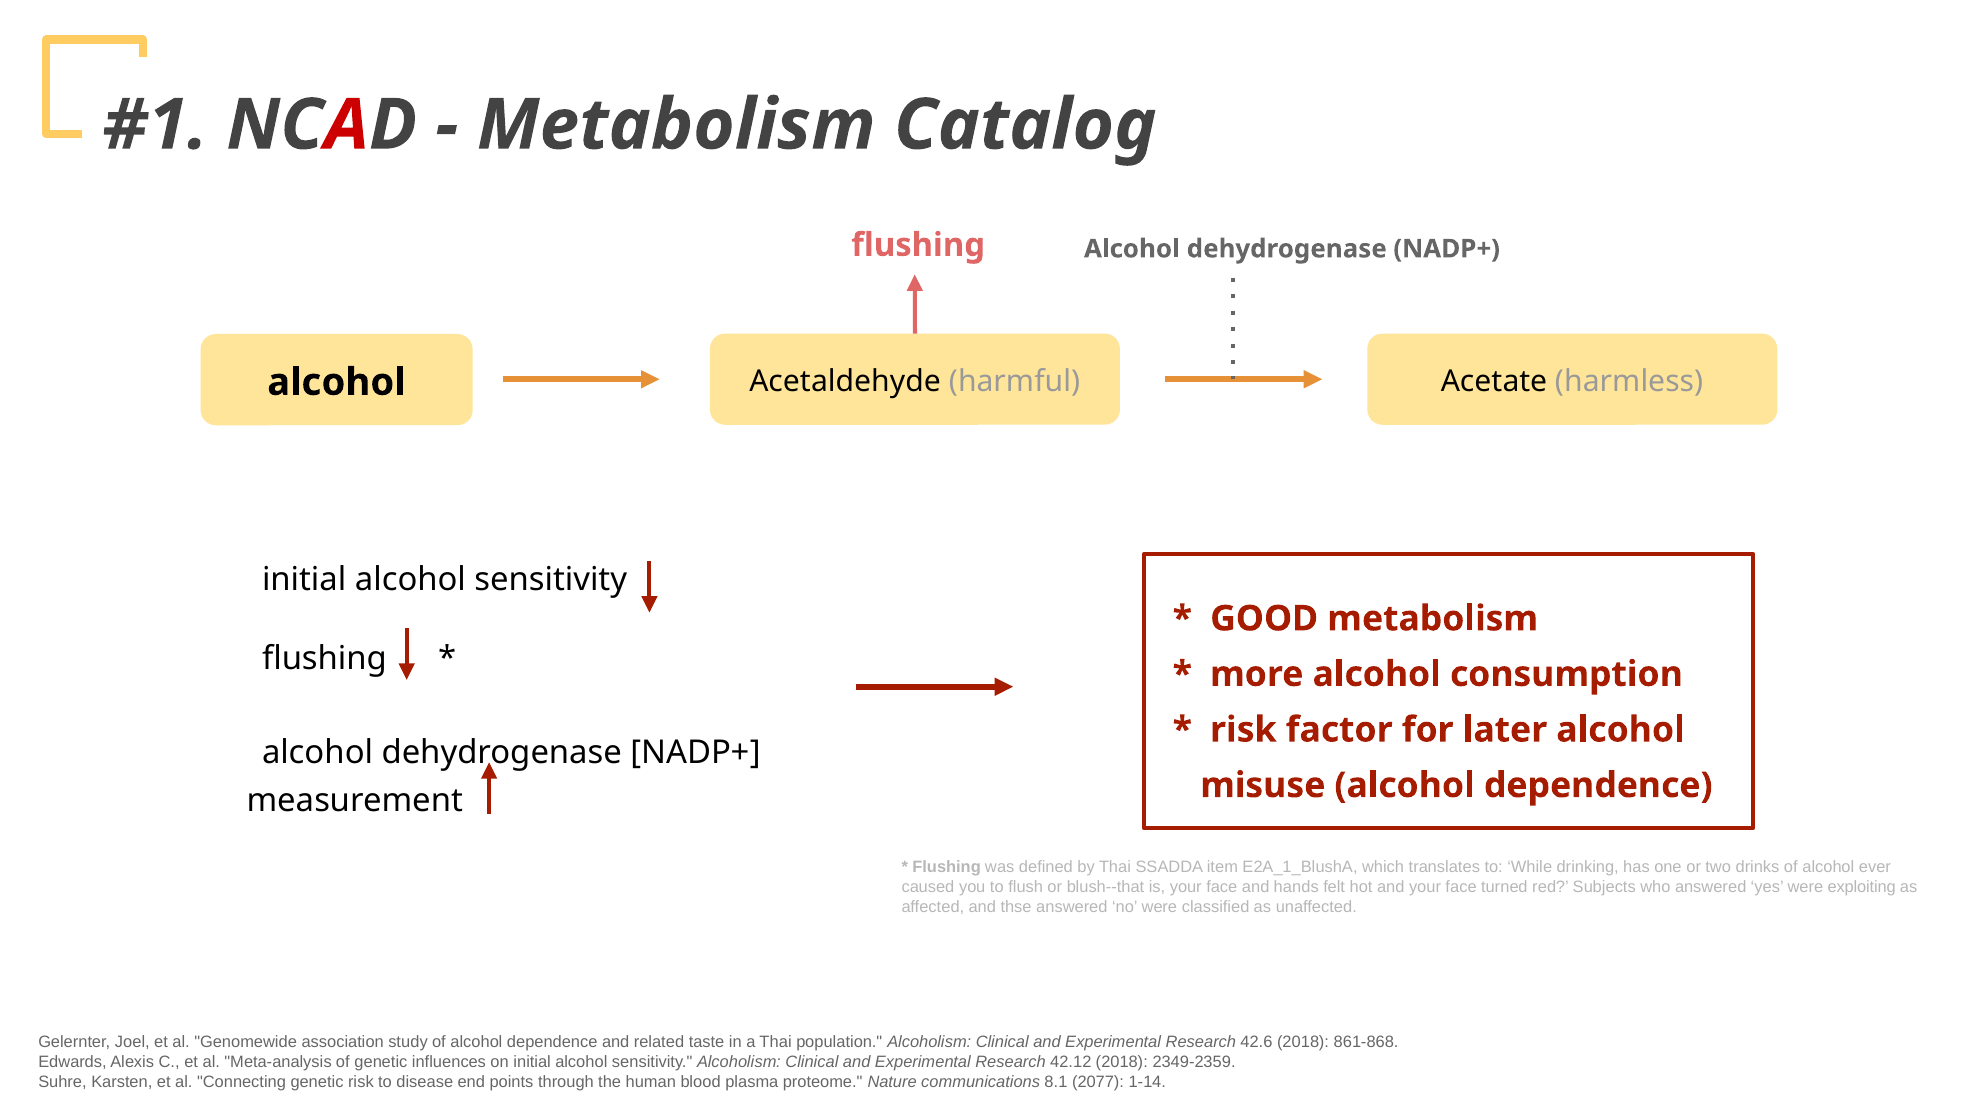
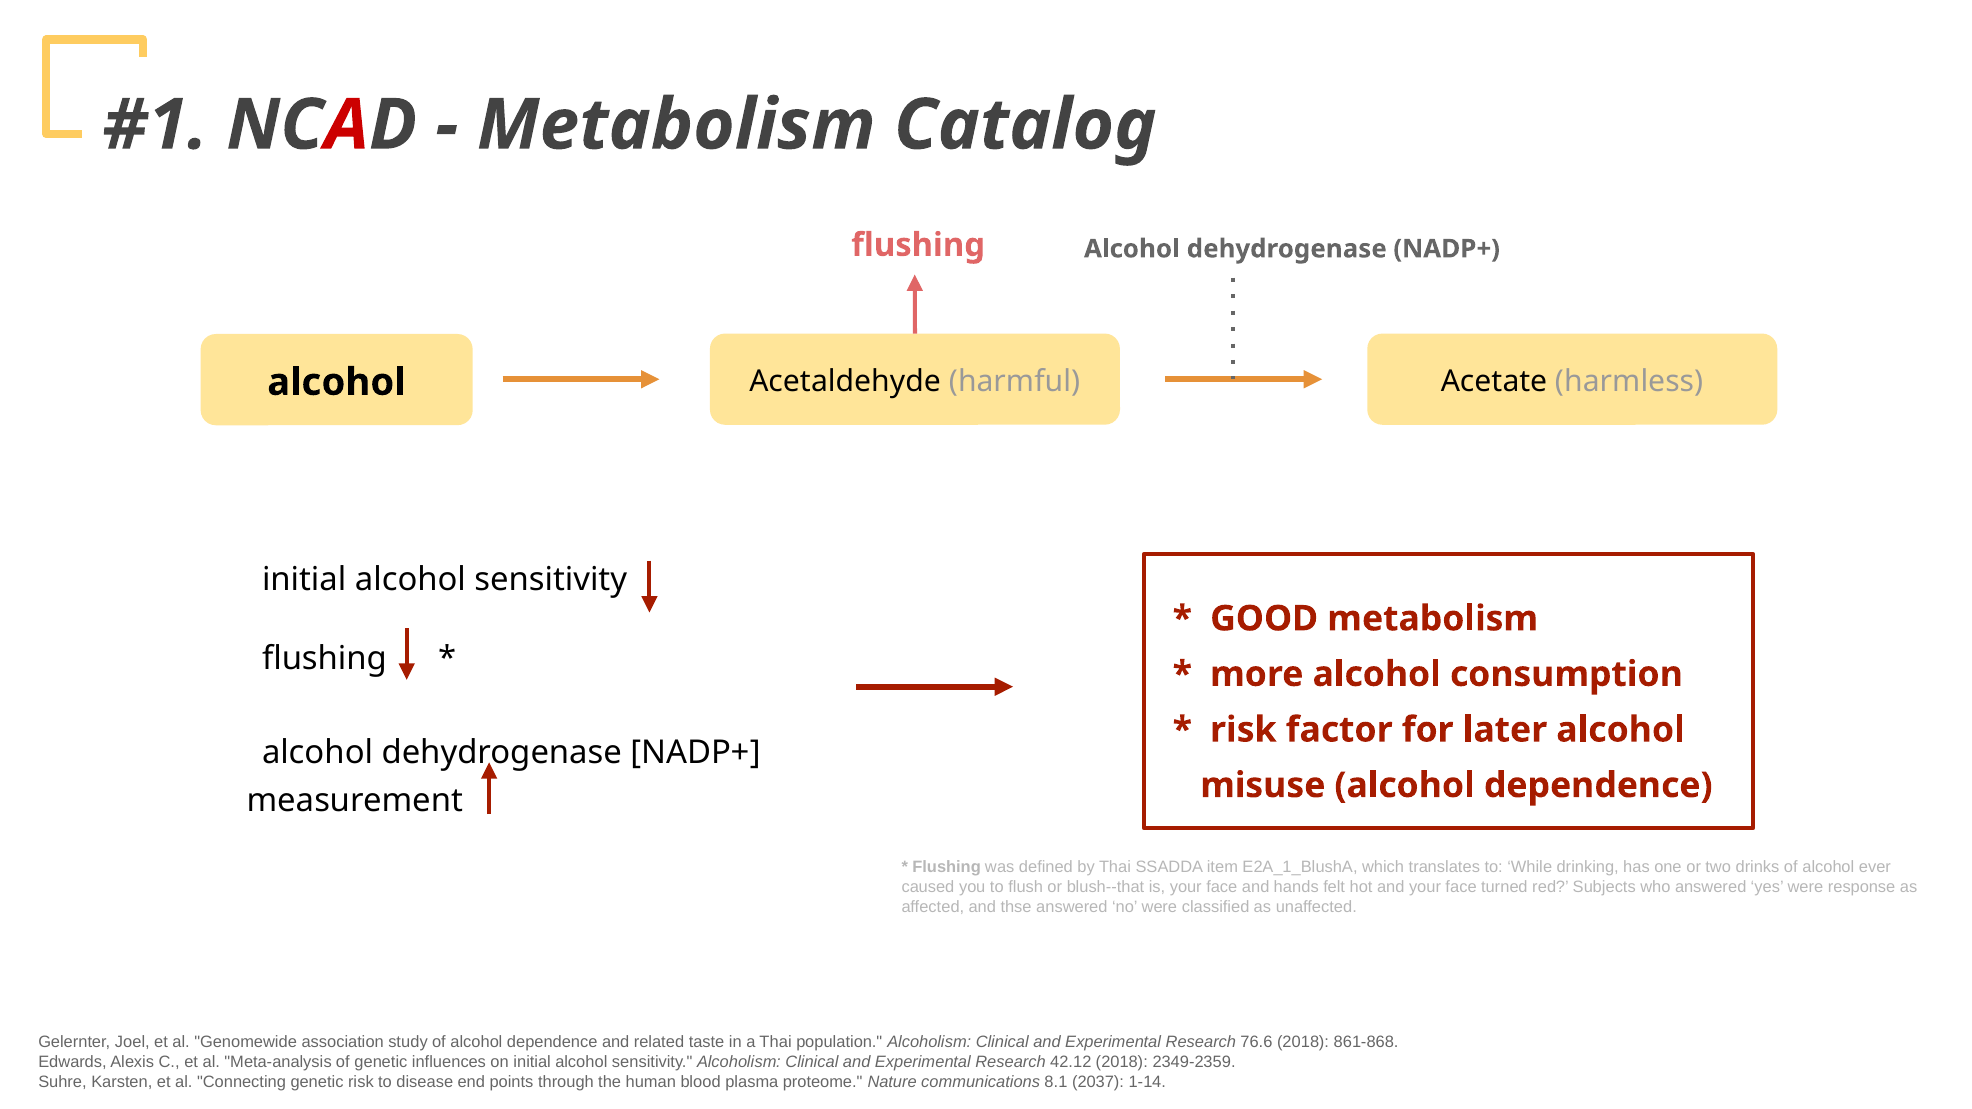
exploiting: exploiting -> response
42.6: 42.6 -> 76.6
2077: 2077 -> 2037
